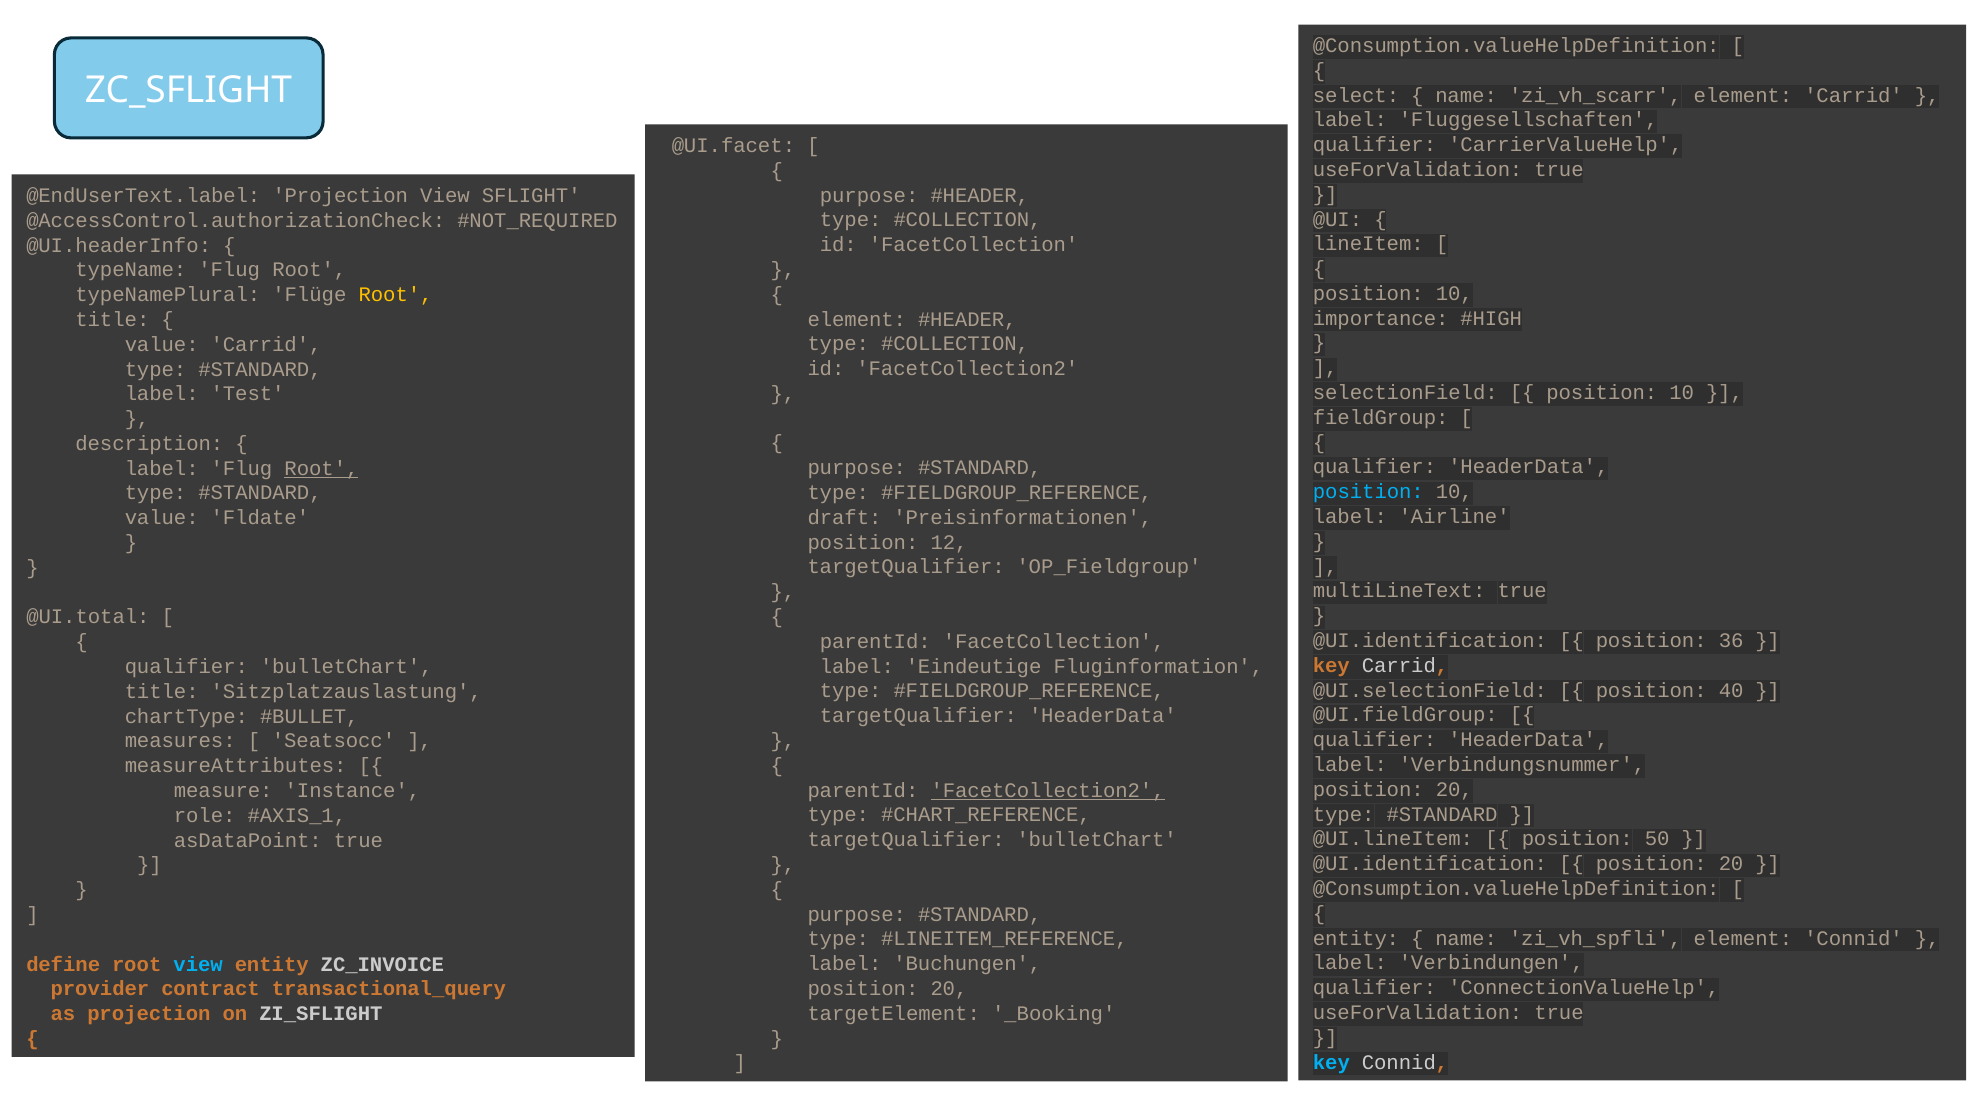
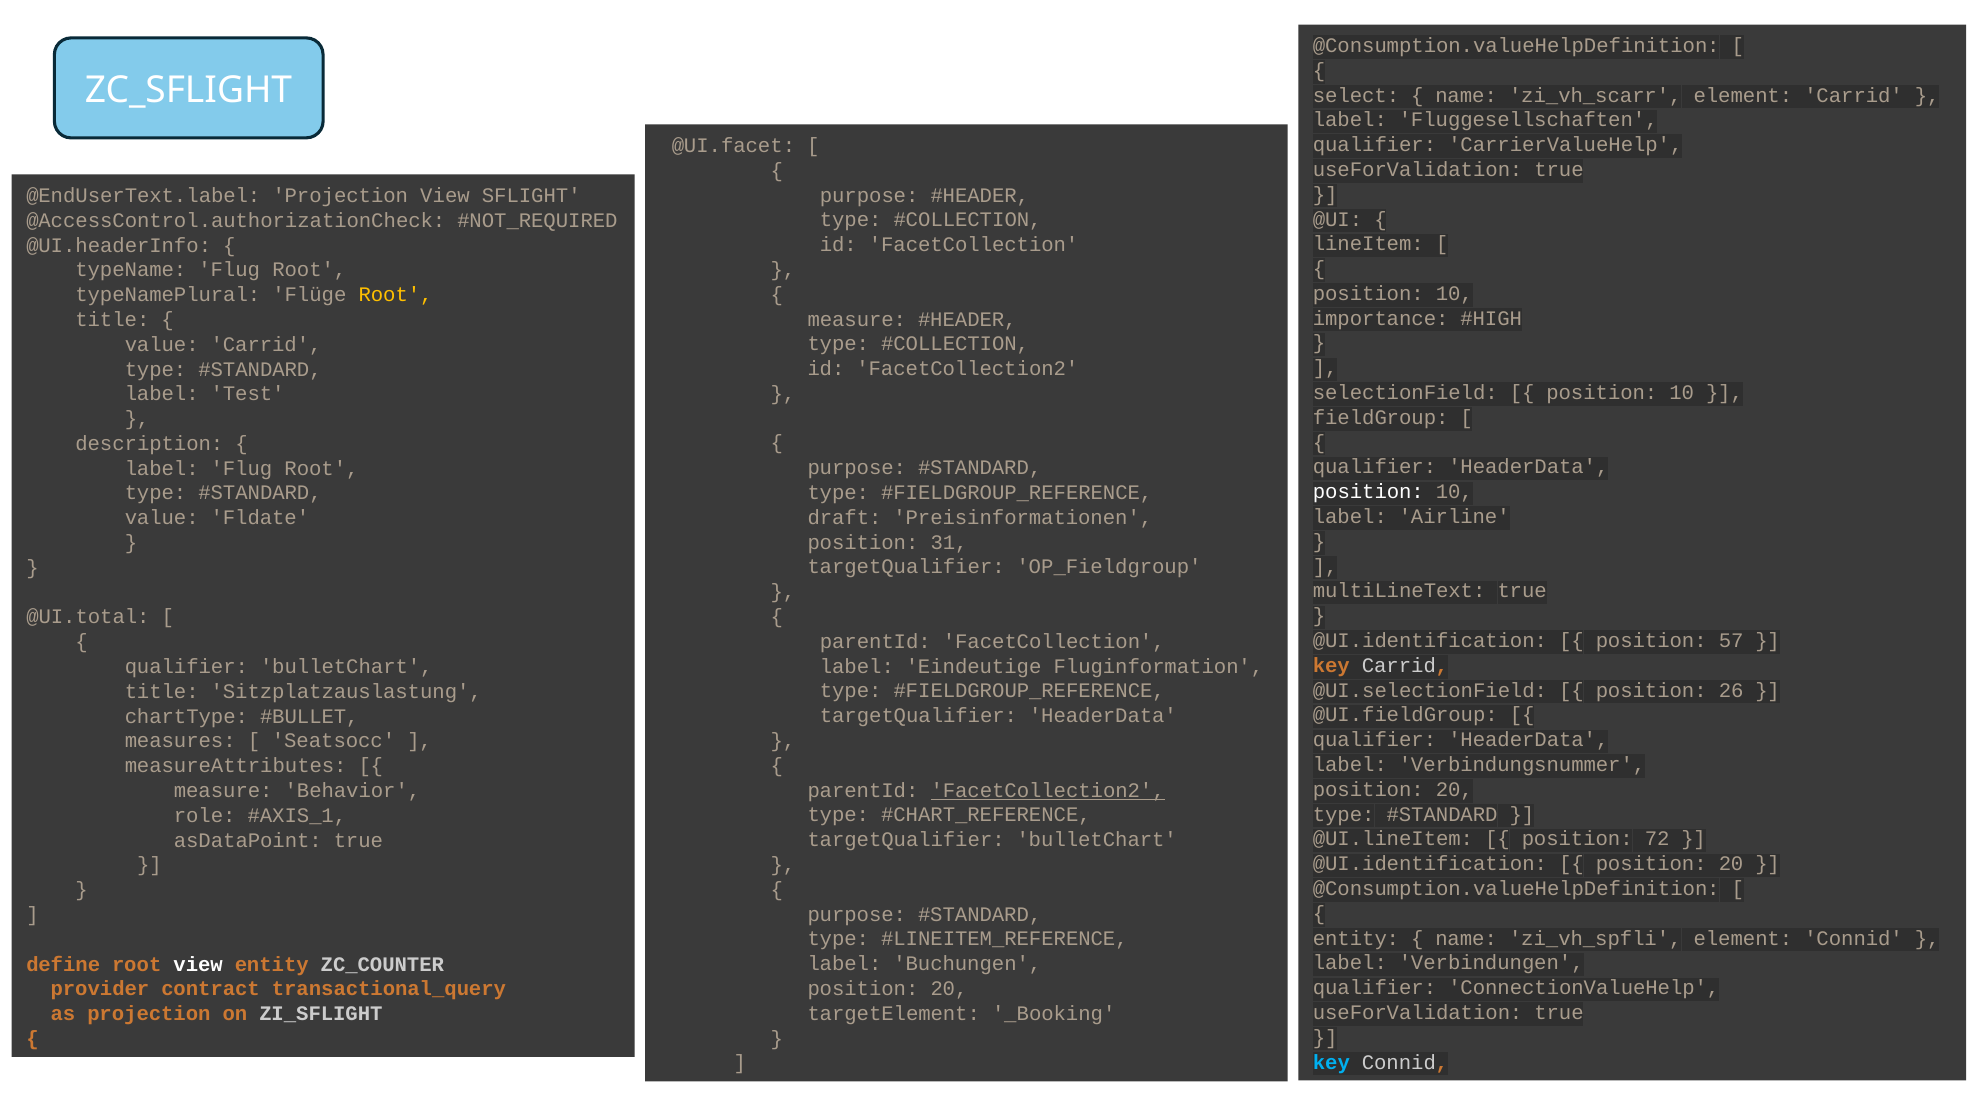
element at (857, 319): element -> measure
Root at (321, 468) underline: present -> none
position at (1368, 492) colour: light blue -> white
12: 12 -> 31
36: 36 -> 57
40: 40 -> 26
Instance: Instance -> Behavior
50: 50 -> 72
view at (198, 964) colour: light blue -> white
ZC_INVOICE: ZC_INVOICE -> ZC_COUNTER
